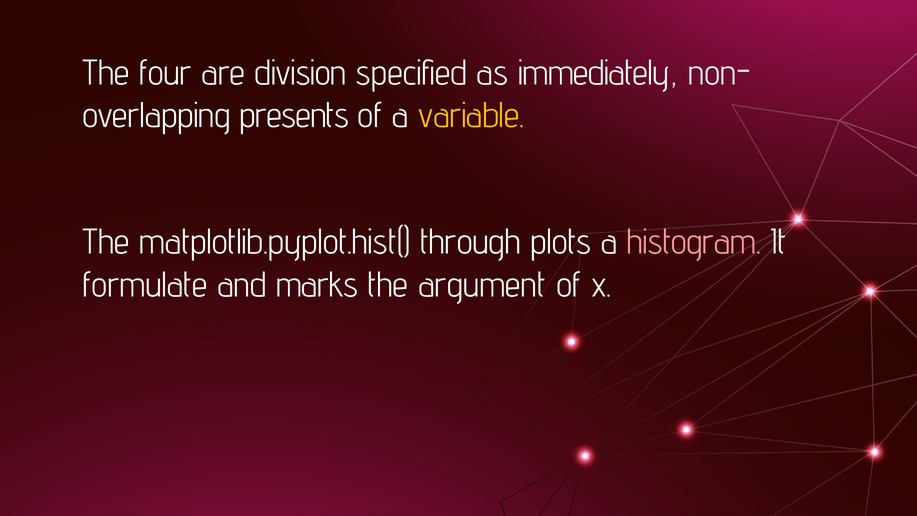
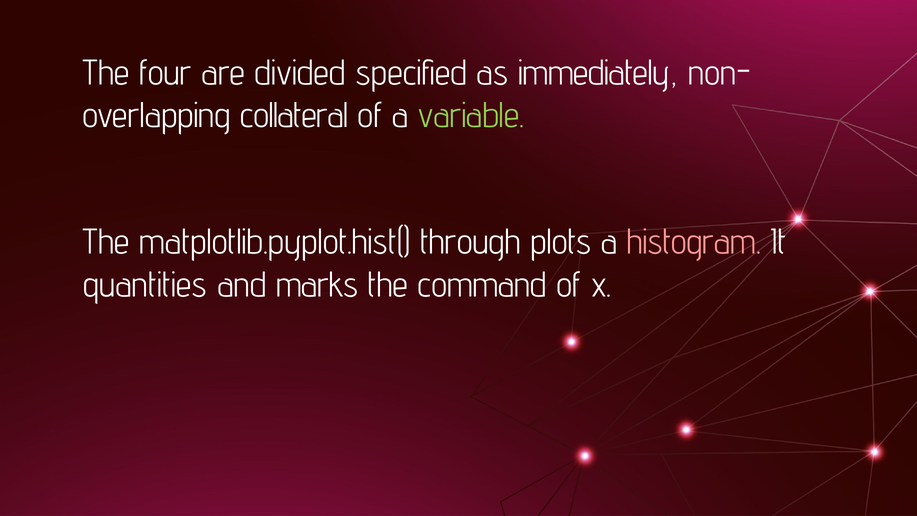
division: division -> divided
presents: presents -> collateral
variable colour: yellow -> light green
formulate: formulate -> quantities
argument: argument -> command
